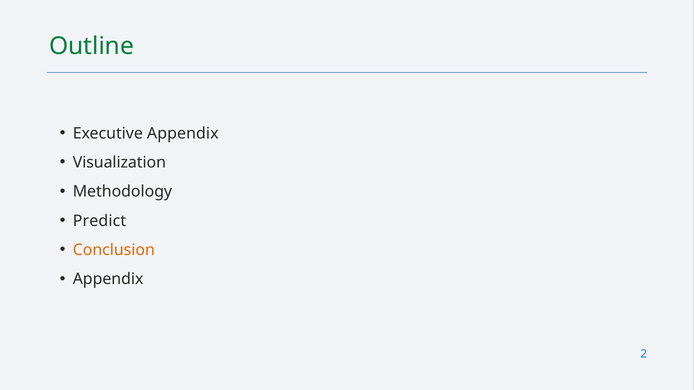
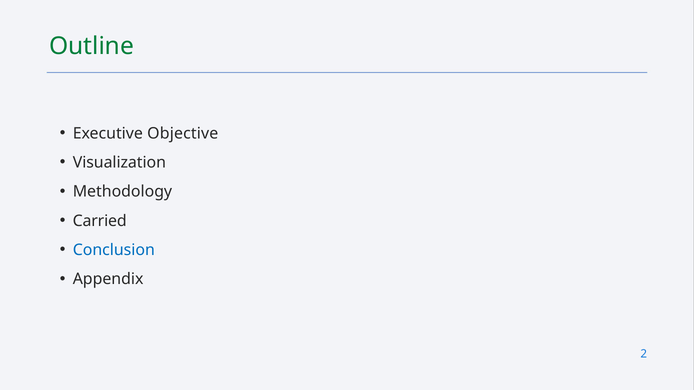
Executive Appendix: Appendix -> Objective
Predict: Predict -> Carried
Conclusion colour: orange -> blue
